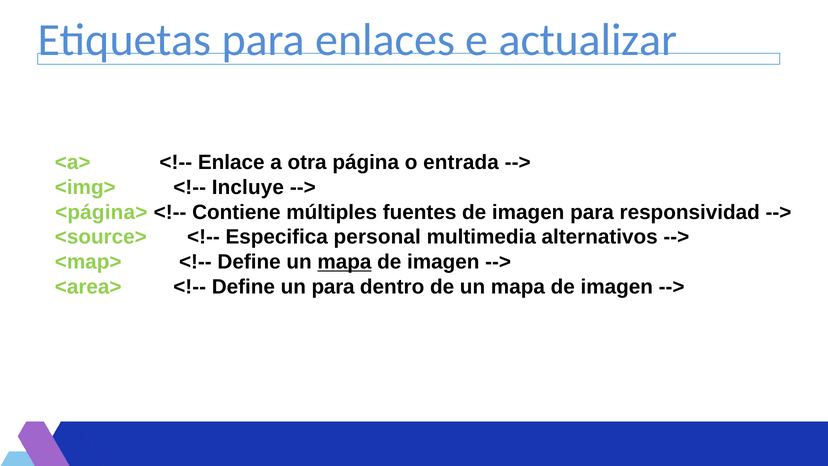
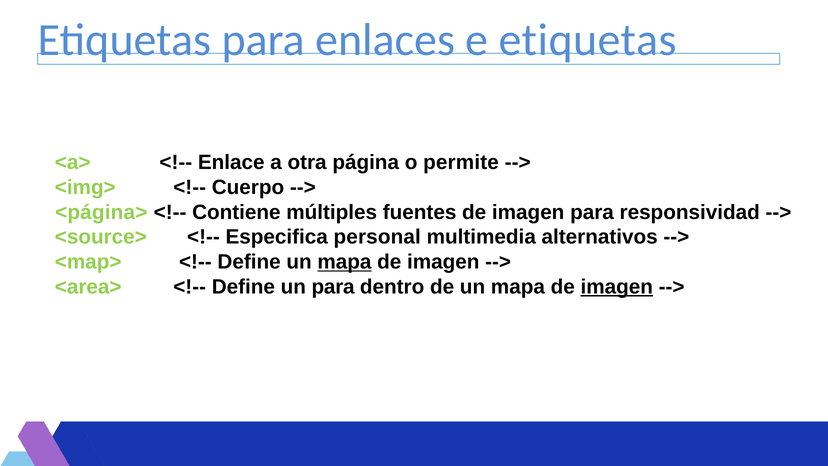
e actualizar: actualizar -> etiquetas
entrada: entrada -> permite
Incluye: Incluye -> Cuerpo
imagen at (617, 287) underline: none -> present
